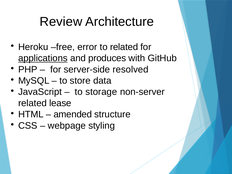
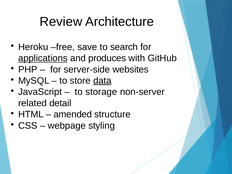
error: error -> save
to related: related -> search
resolved: resolved -> websites
data underline: none -> present
lease: lease -> detail
